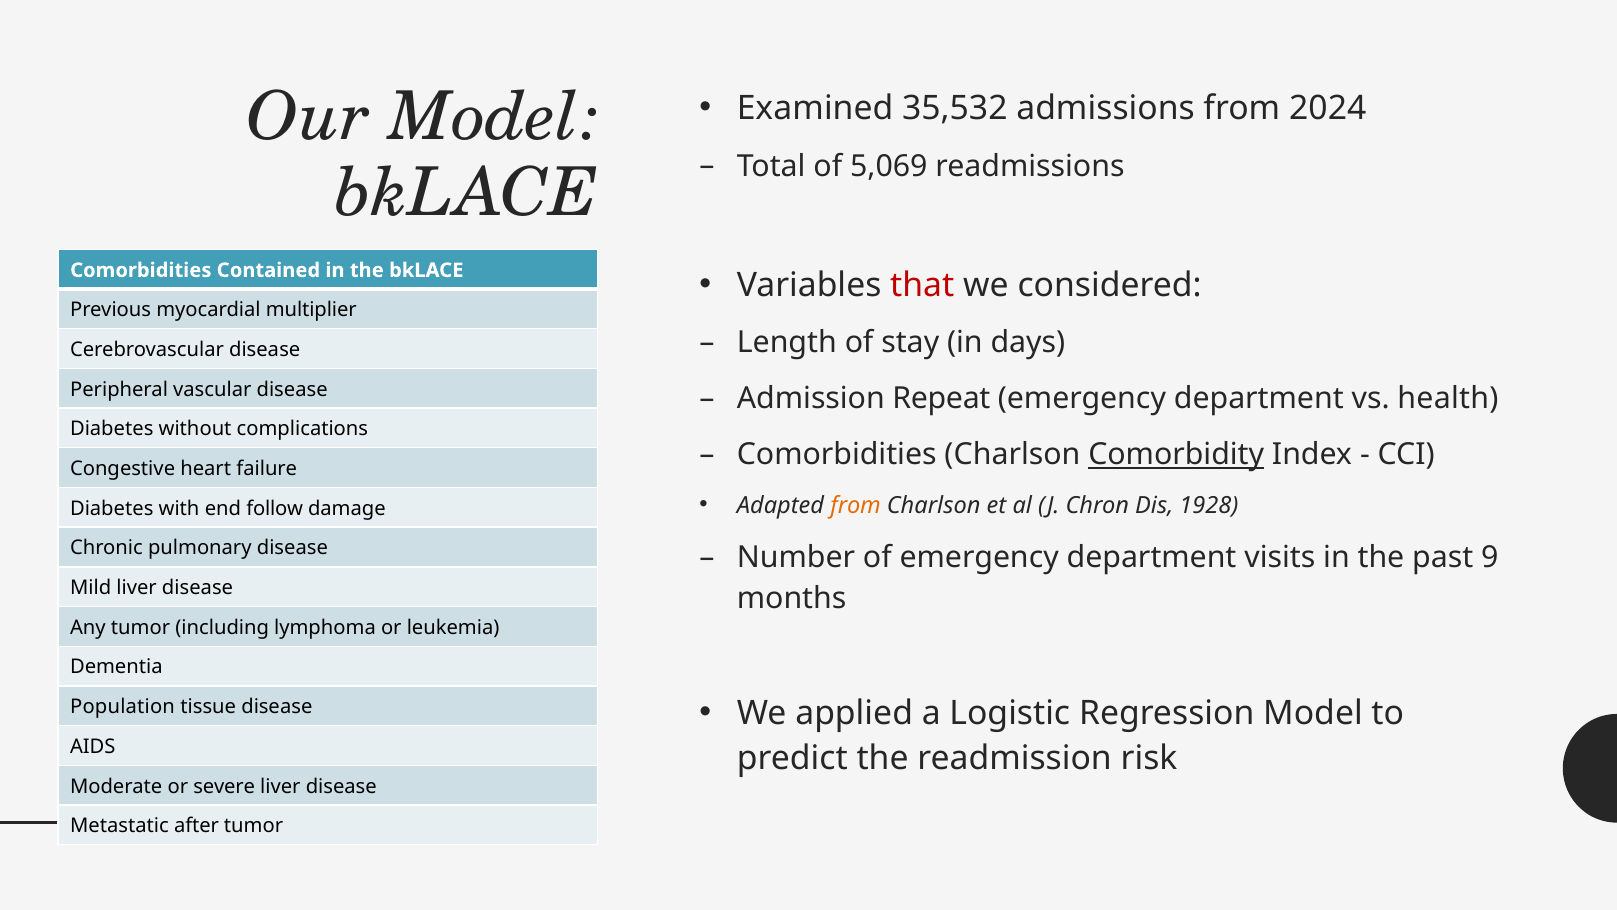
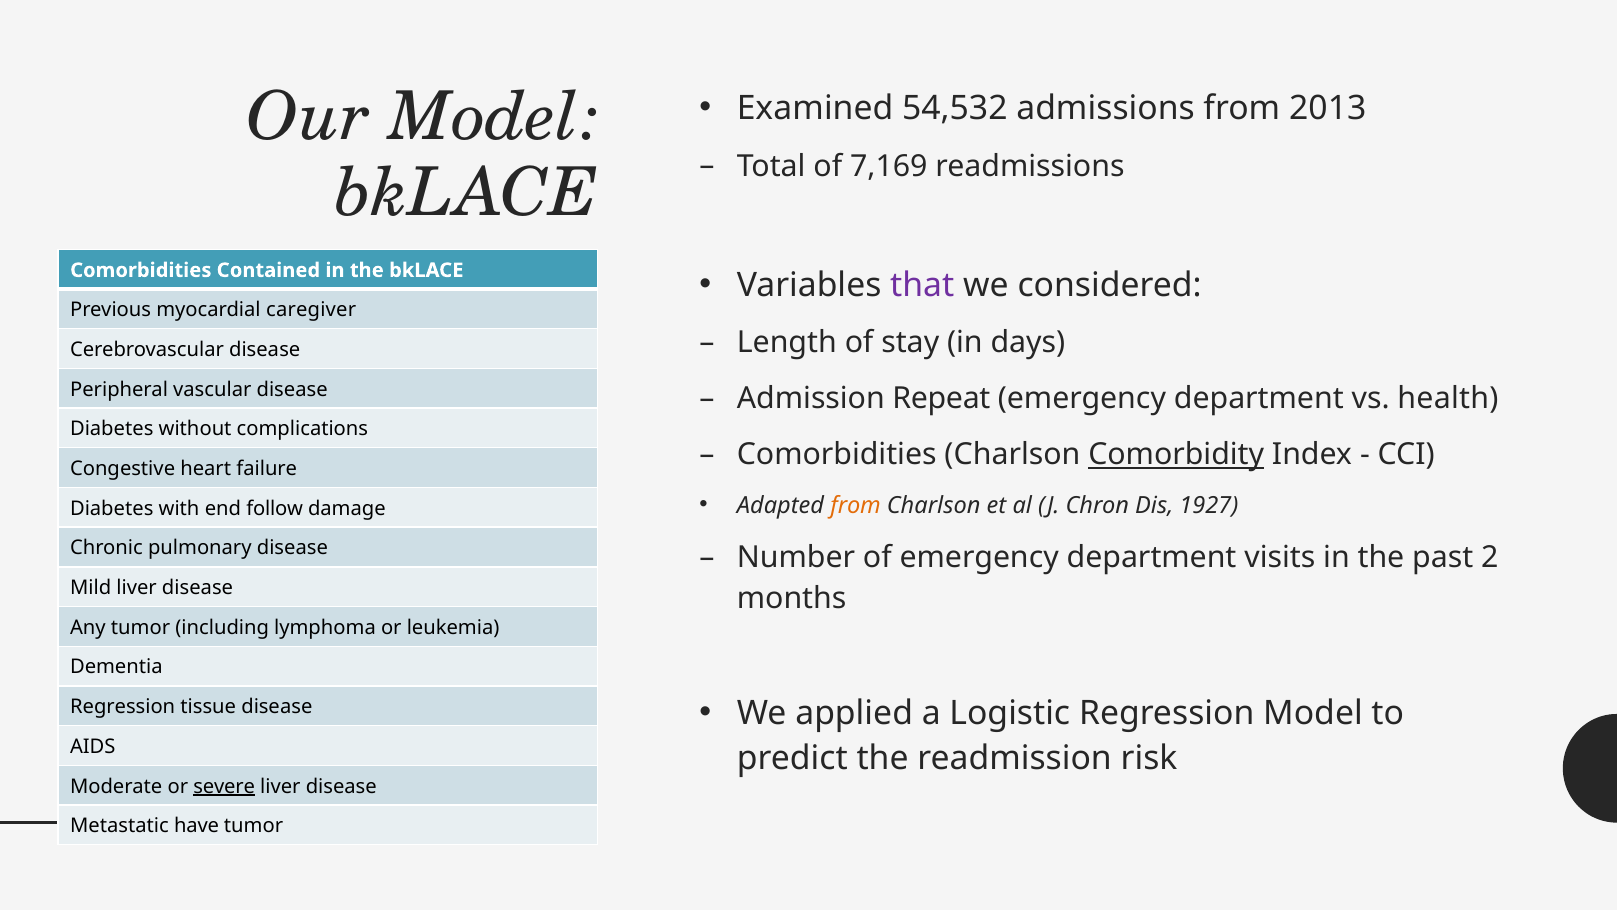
35,532: 35,532 -> 54,532
2024: 2024 -> 2013
5,069: 5,069 -> 7,169
that colour: red -> purple
multiplier: multiplier -> caregiver
1928: 1928 -> 1927
9: 9 -> 2
Population at (123, 707): Population -> Regression
severe underline: none -> present
after: after -> have
